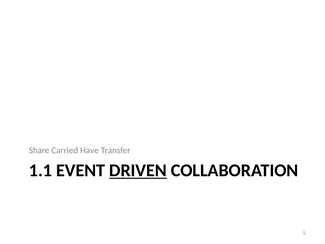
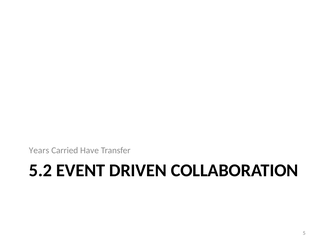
Share: Share -> Years
1.1: 1.1 -> 5.2
DRIVEN underline: present -> none
